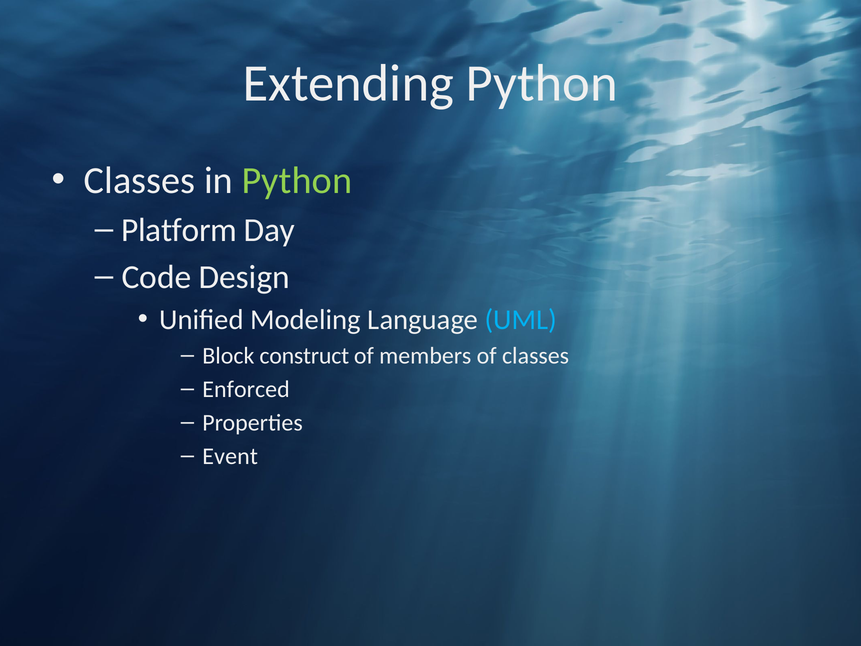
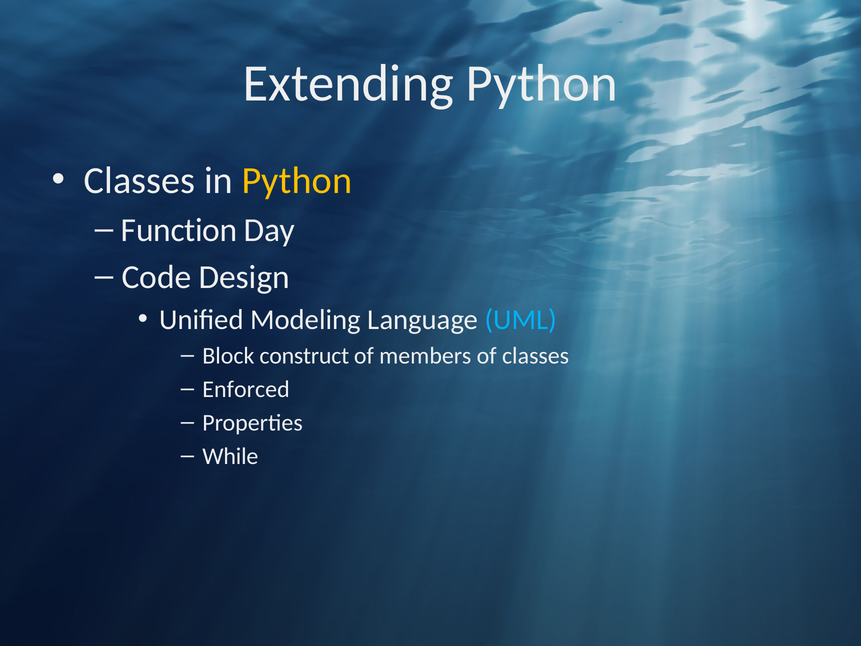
Python at (297, 181) colour: light green -> yellow
Platform: Platform -> Function
Event: Event -> While
